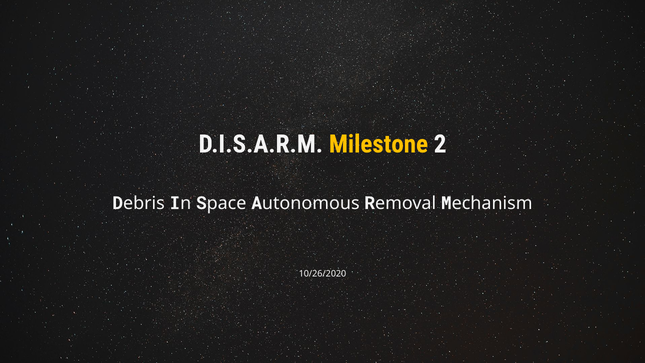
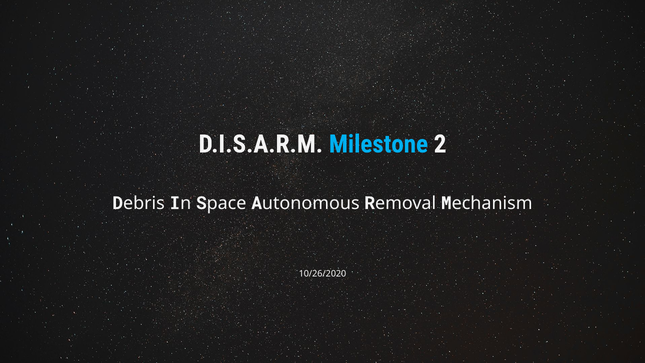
Milestone colour: yellow -> light blue
